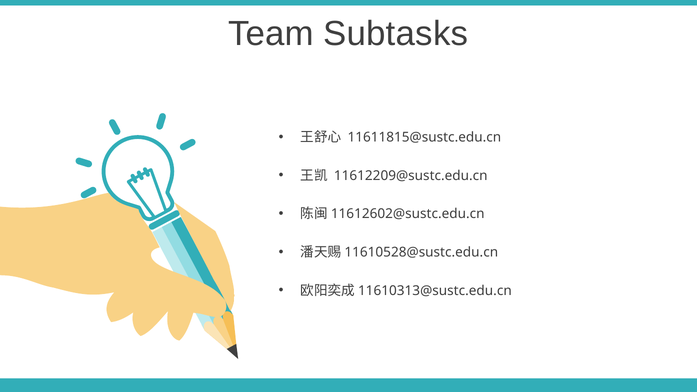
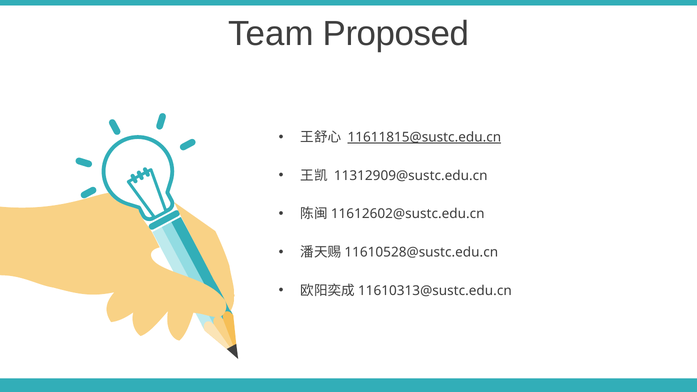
Subtasks: Subtasks -> Proposed
11611815@sustc.edu.cn underline: none -> present
11612209@sustc.edu.cn: 11612209@sustc.edu.cn -> 11312909@sustc.edu.cn
